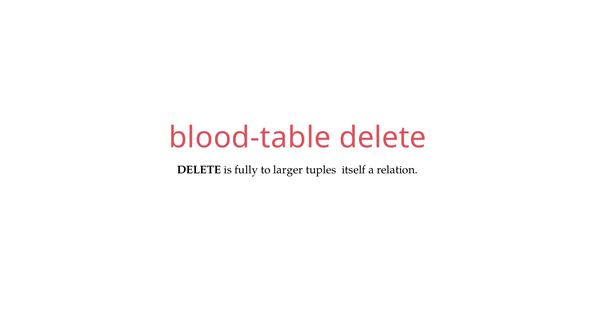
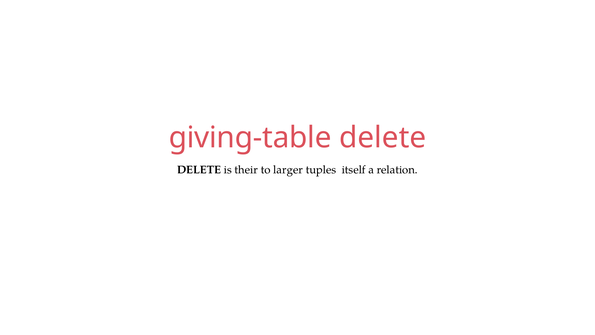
blood-table: blood-table -> giving-table
fully: fully -> their
